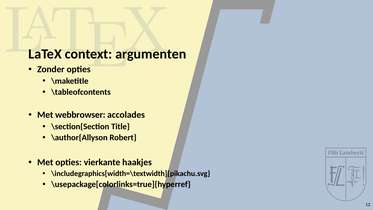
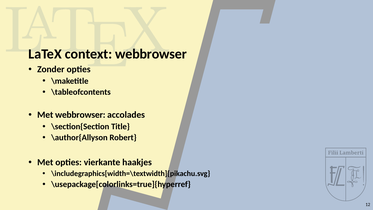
context argumenten: argumenten -> webbrowser
